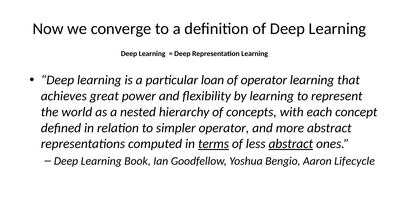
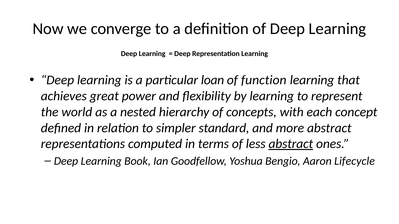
of operator: operator -> function
simpler operator: operator -> standard
terms underline: present -> none
